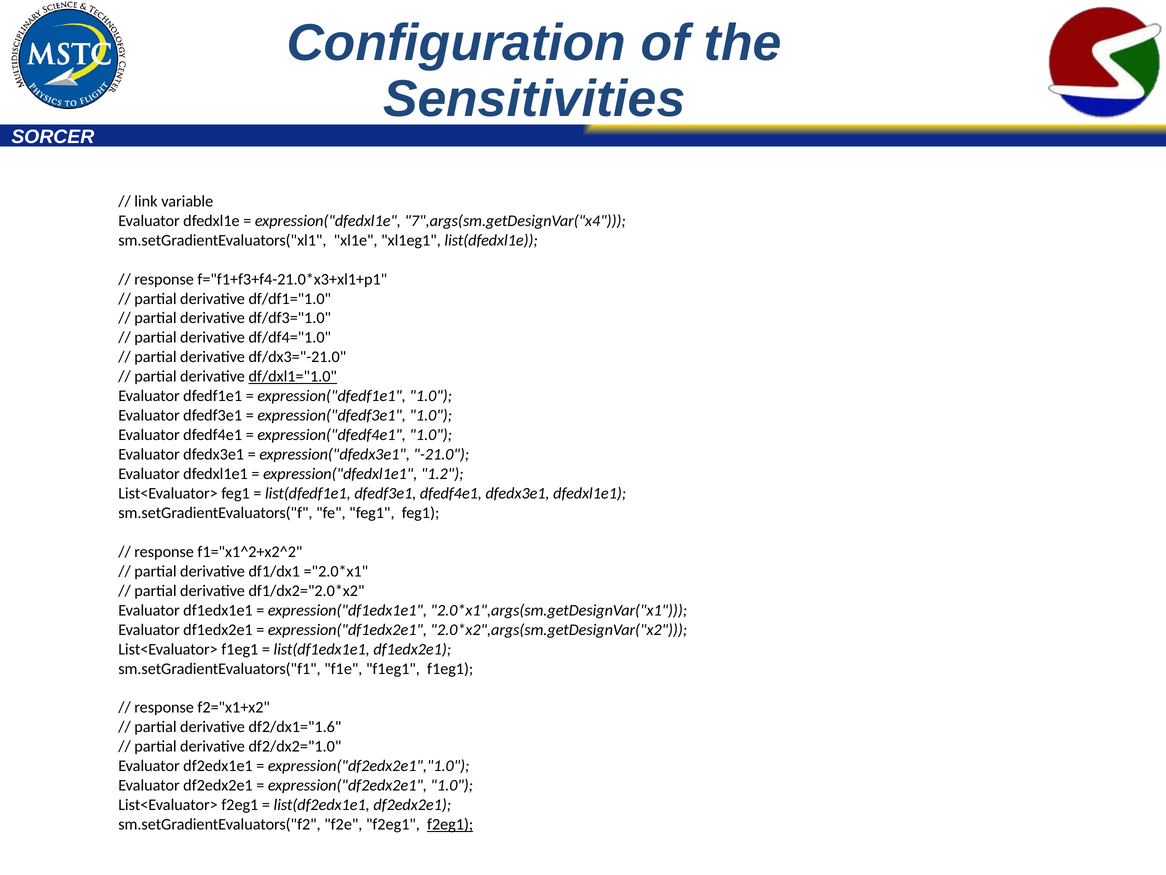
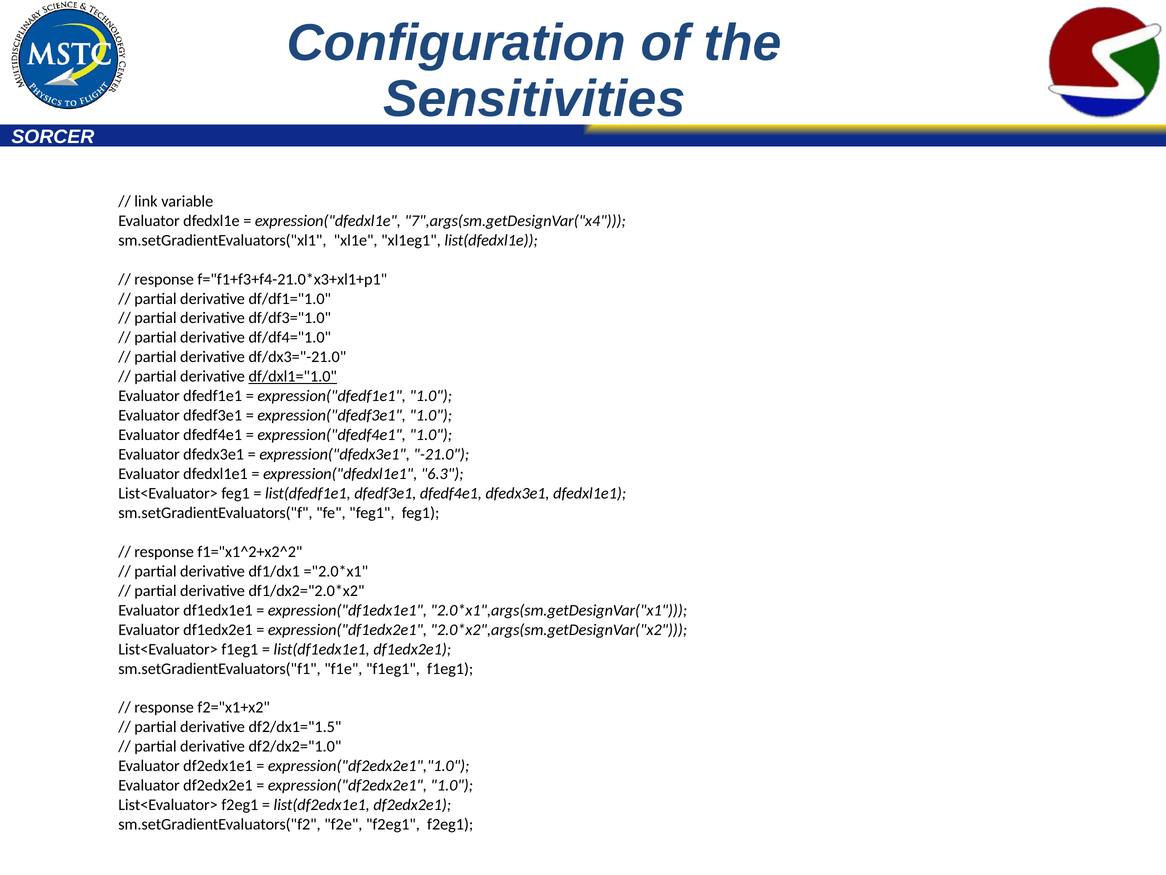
1.2: 1.2 -> 6.3
df2/dx1="1.6: df2/dx1="1.6 -> df2/dx1="1.5
f2eg1 at (450, 824) underline: present -> none
